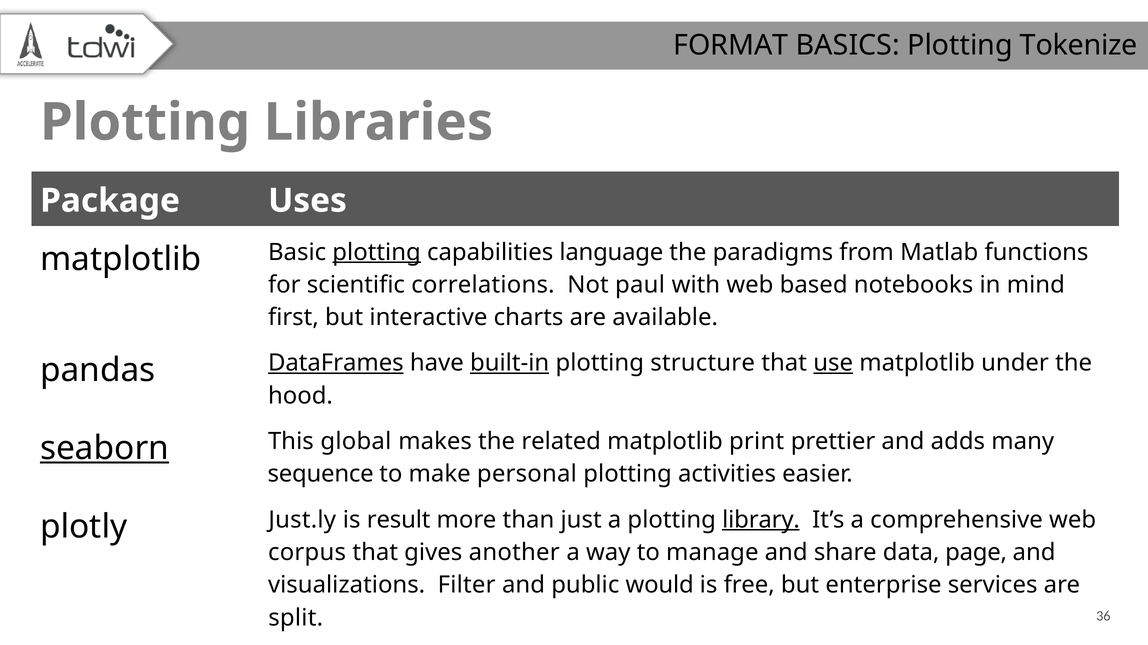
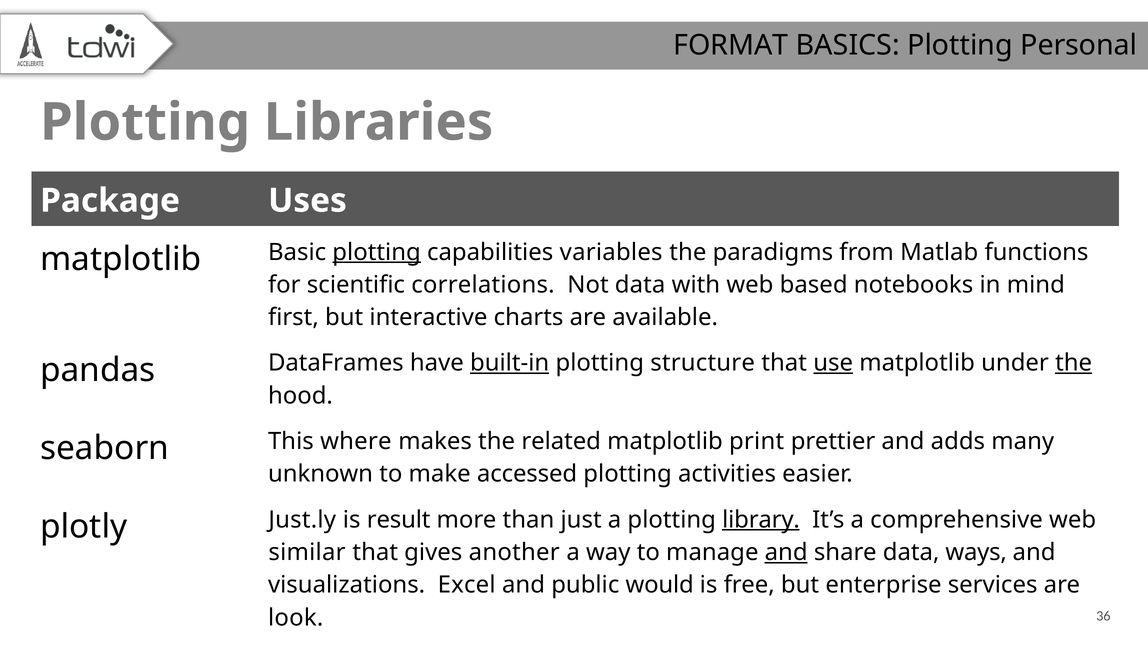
Tokenize: Tokenize -> Personal
language: language -> variables
Not paul: paul -> data
DataFrames underline: present -> none
the at (1074, 364) underline: none -> present
seaborn underline: present -> none
global: global -> where
sequence: sequence -> unknown
personal: personal -> accessed
corpus: corpus -> similar
and at (786, 553) underline: none -> present
page: page -> ways
Filter: Filter -> Excel
split: split -> look
